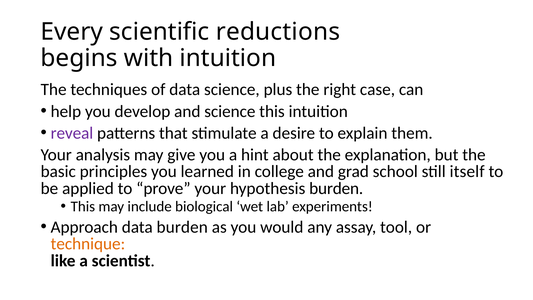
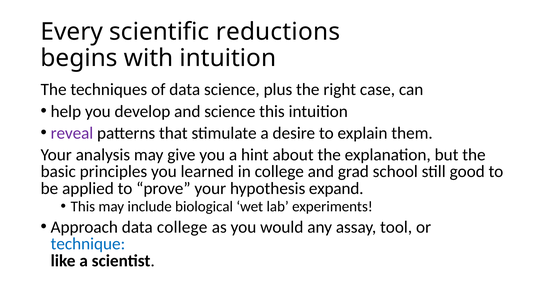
itself: itself -> good
hypothesis burden: burden -> expand
data burden: burden -> college
technique colour: orange -> blue
